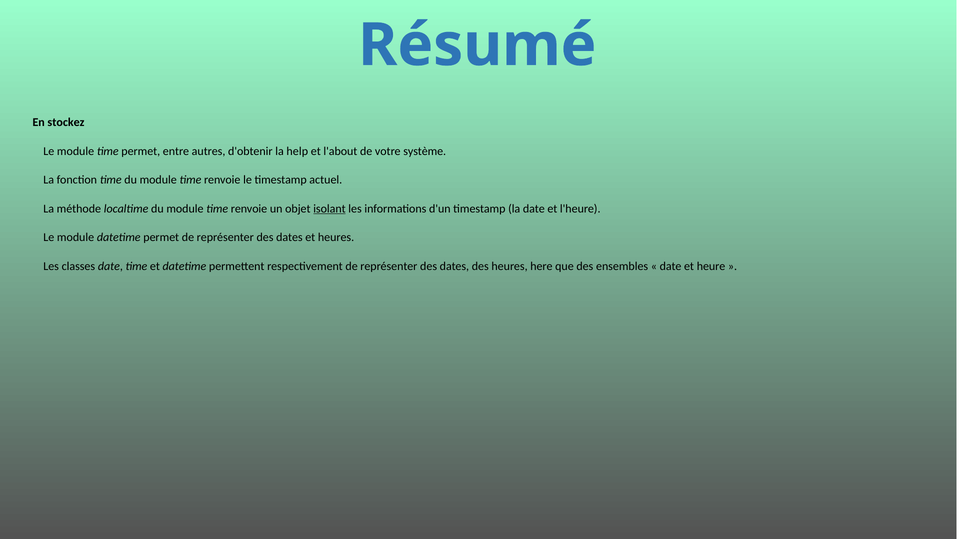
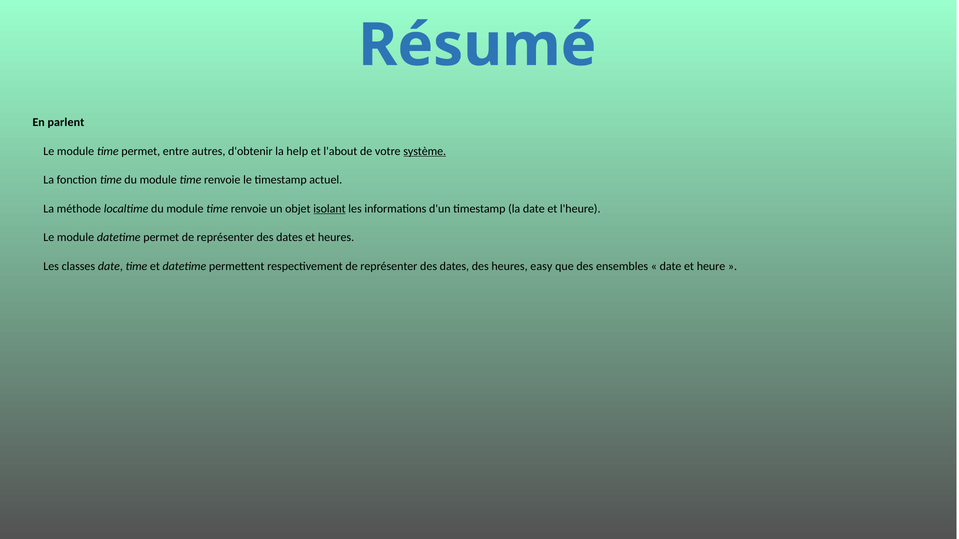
stockez: stockez -> parlent
système underline: none -> present
here: here -> easy
